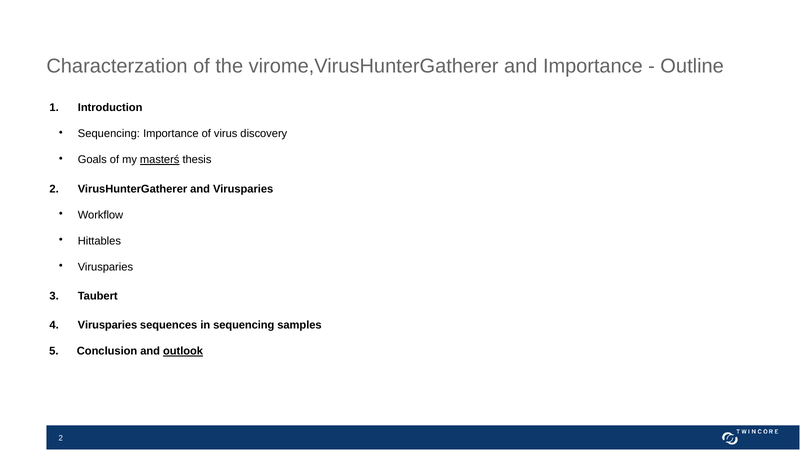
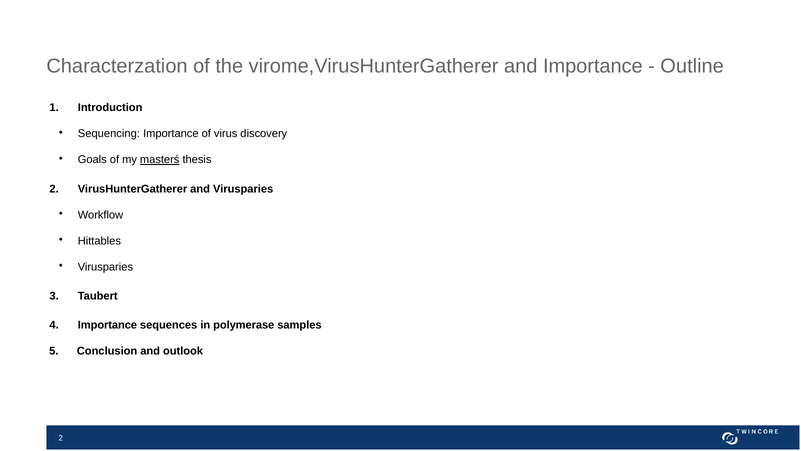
Virusparies at (107, 325): Virusparies -> Importance
in sequencing: sequencing -> polymerase
outlook underline: present -> none
